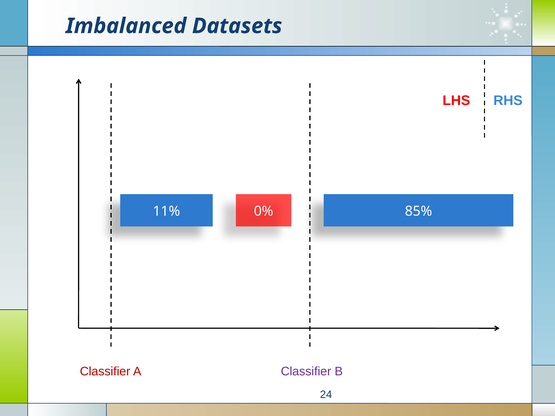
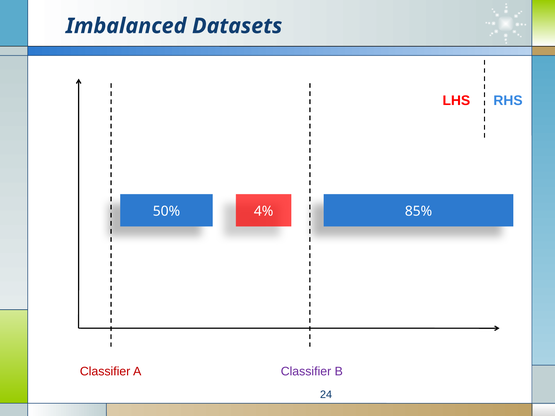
11%: 11% -> 50%
0%: 0% -> 4%
